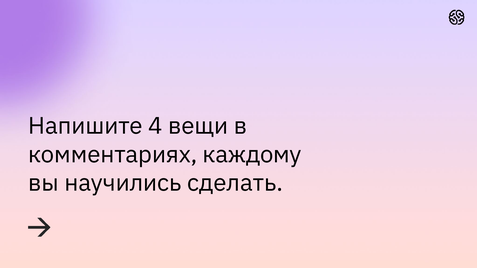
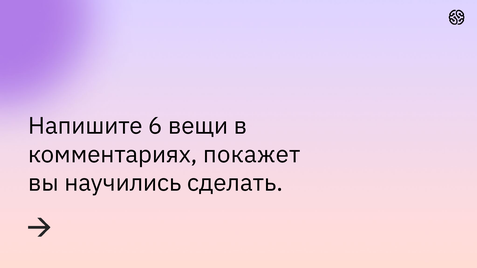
4: 4 -> 6
каждому: каждому -> покажет
